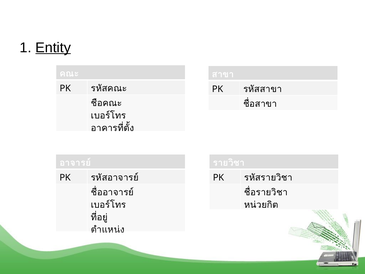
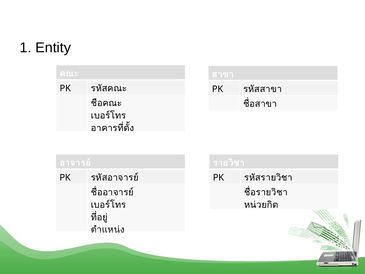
Entity underline: present -> none
